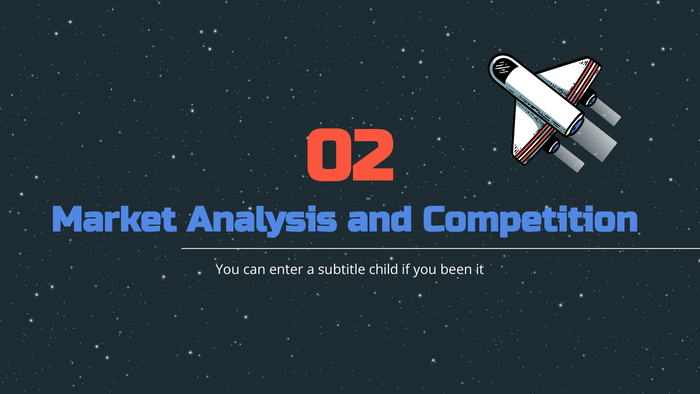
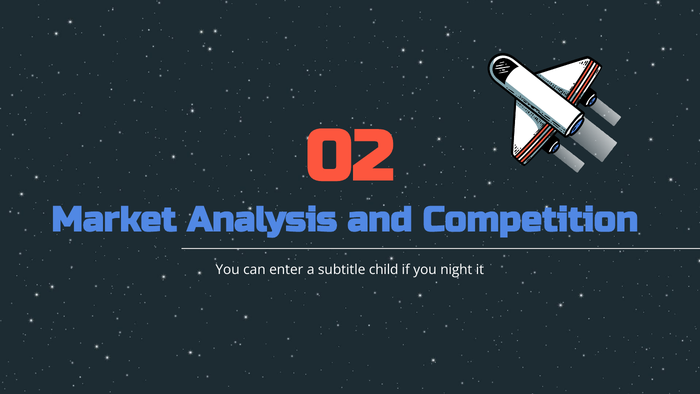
been: been -> night
